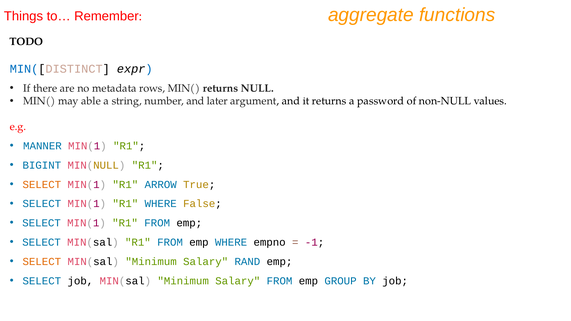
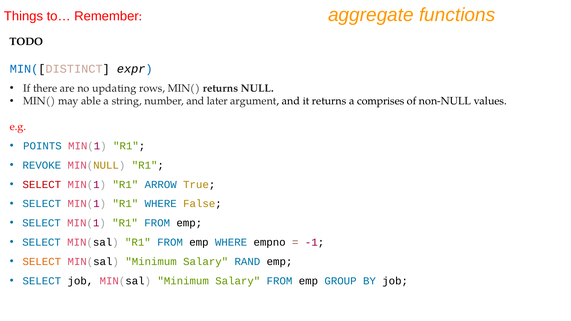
metadata: metadata -> updating
password: password -> comprises
MANNER: MANNER -> POINTS
BIGINT: BIGINT -> REVOKE
SELECT at (42, 185) colour: orange -> red
